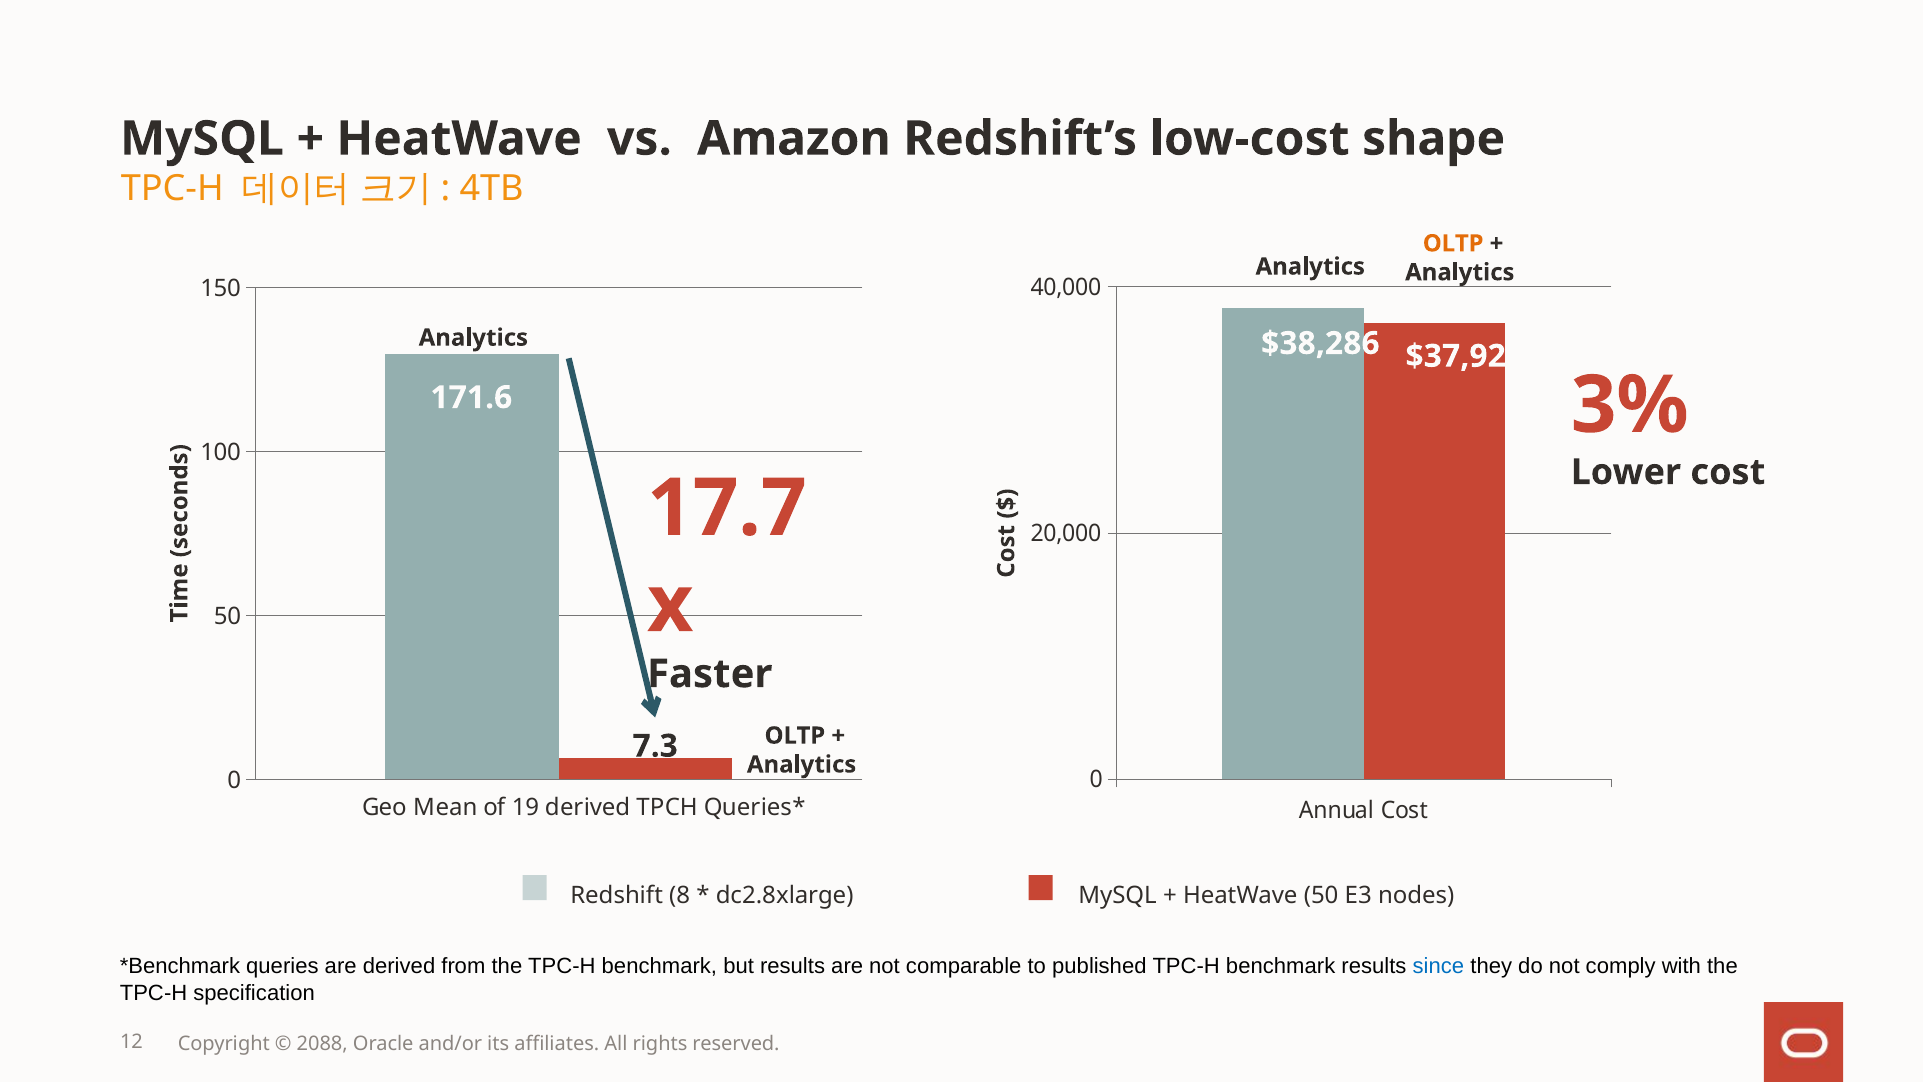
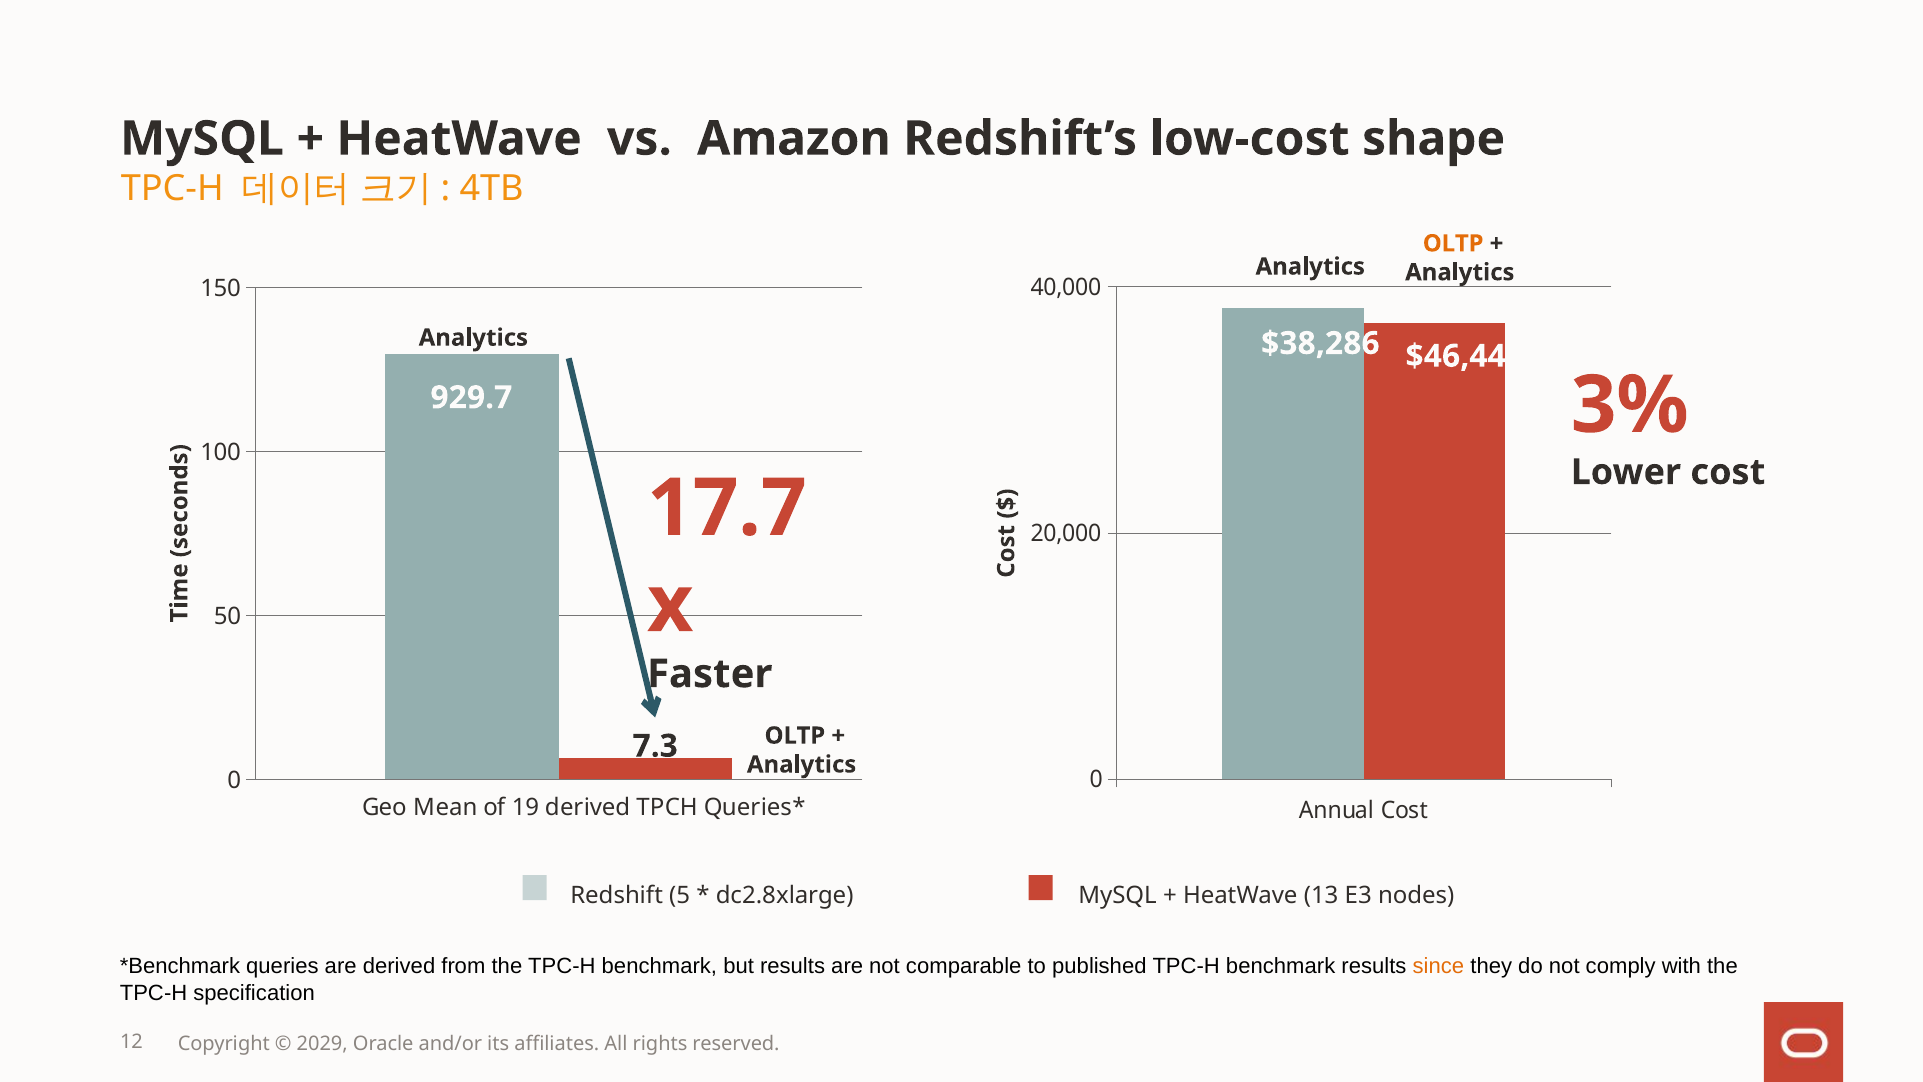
$37,922: $37,922 -> $46,441
171.6: 171.6 -> 929.7
8: 8 -> 5
HeatWave 50: 50 -> 13
since colour: blue -> orange
2088: 2088 -> 2029
